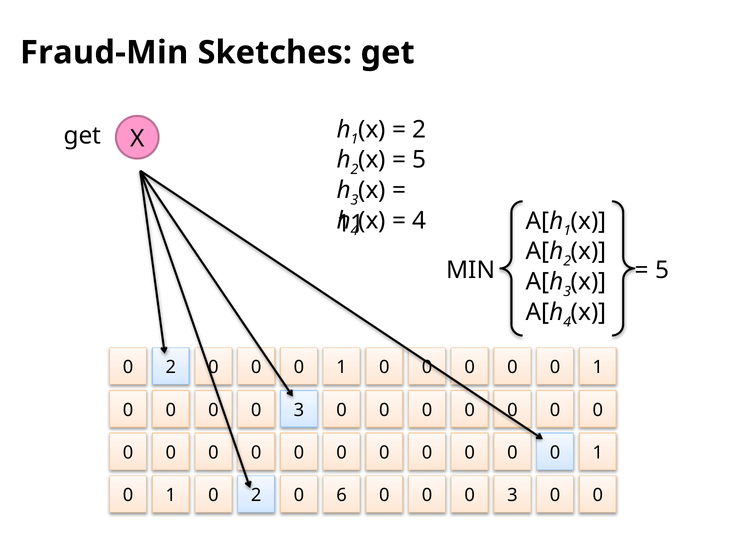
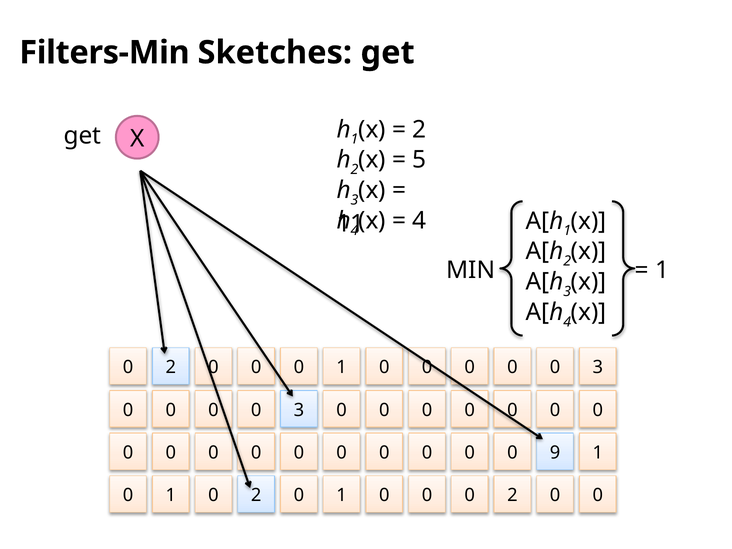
Fraud-Min: Fraud-Min -> Filters-Min
5 at (662, 270): 5 -> 1
1 at (598, 367): 1 -> 3
0 at (555, 453): 0 -> 9
2 0 6: 6 -> 1
3 at (512, 495): 3 -> 2
